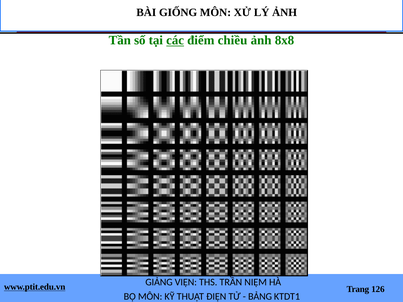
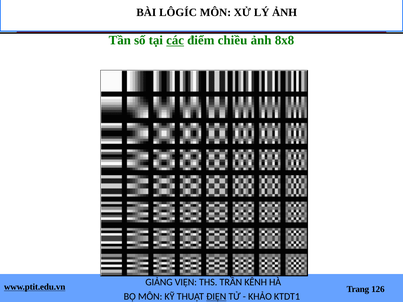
GIỐNG: GIỐNG -> LÔGÍC
NIỆM: NIỆM -> KÊNH
ĐIỆN underline: none -> present
BẢNG: BẢNG -> KHẢO
